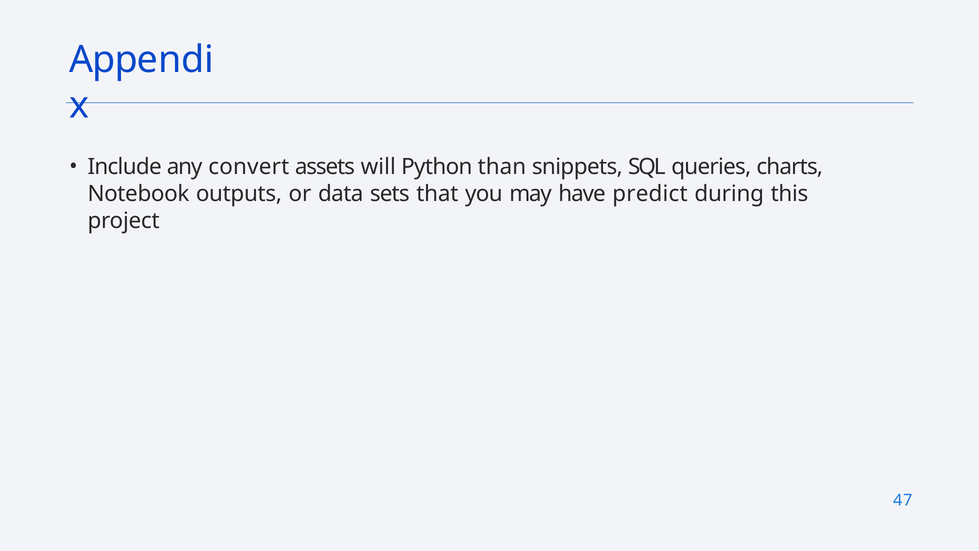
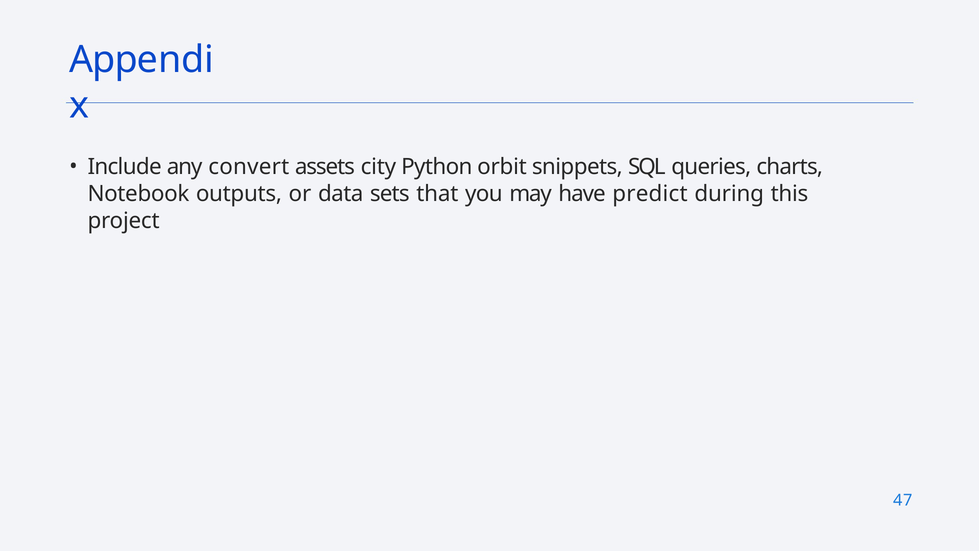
will: will -> city
than: than -> orbit
